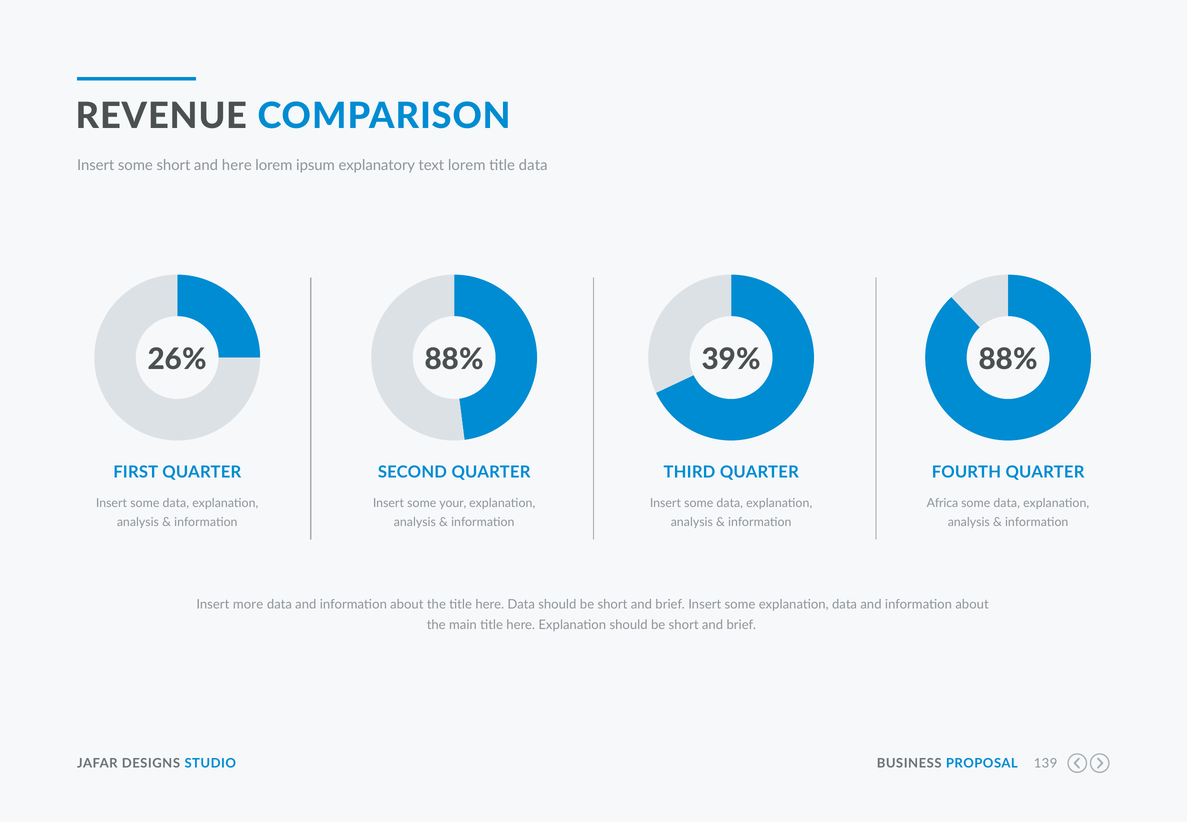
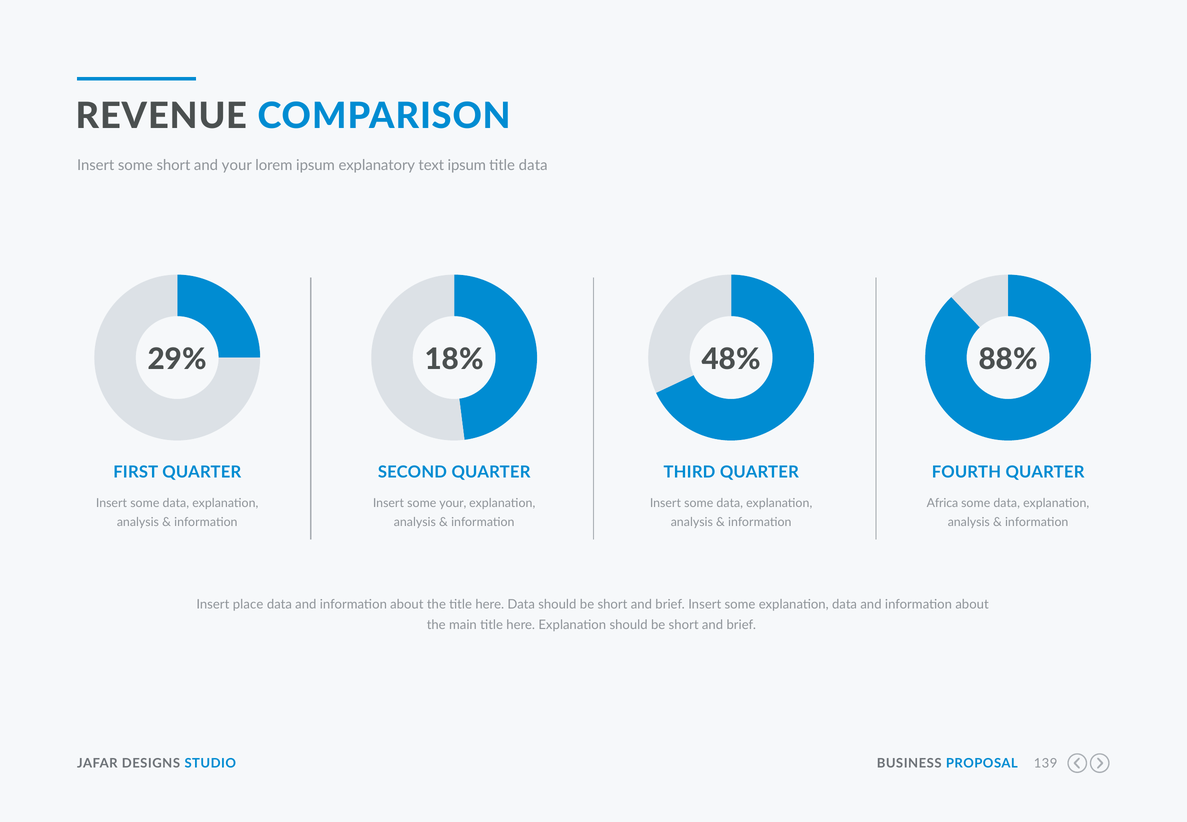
and here: here -> your
text lorem: lorem -> ipsum
26%: 26% -> 29%
88% at (454, 359): 88% -> 18%
39%: 39% -> 48%
more: more -> place
